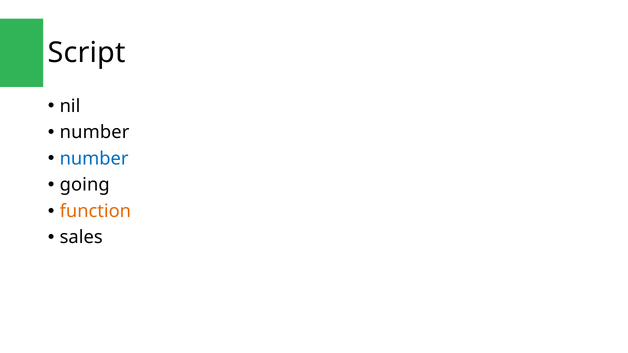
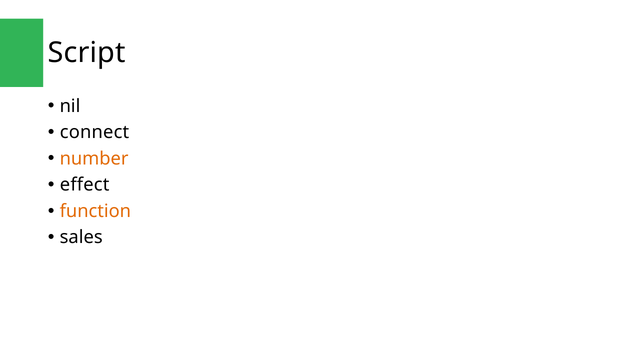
number at (95, 132): number -> connect
number at (94, 159) colour: blue -> orange
going: going -> effect
